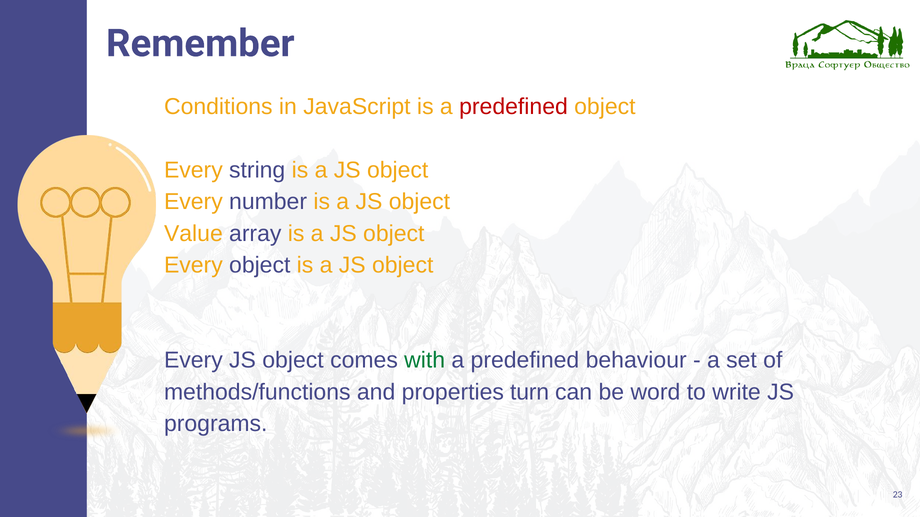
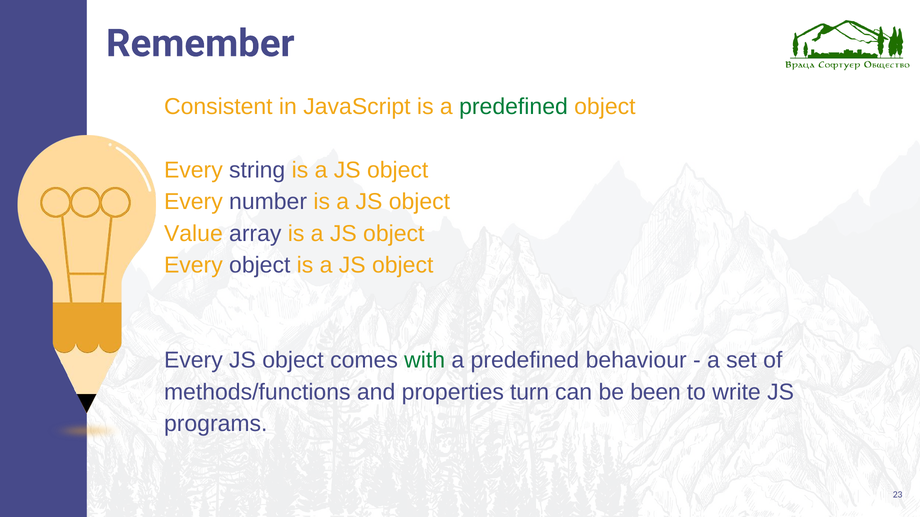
Conditions: Conditions -> Consistent
predefined at (513, 107) colour: red -> green
word: word -> been
